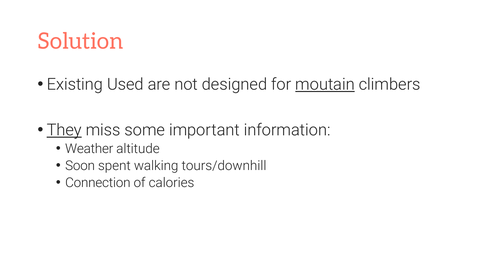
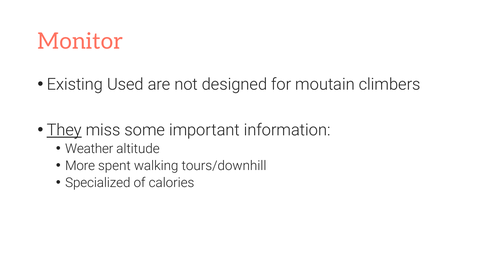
Solution: Solution -> Monitor
moutain underline: present -> none
Soon: Soon -> More
Connection: Connection -> Specialized
